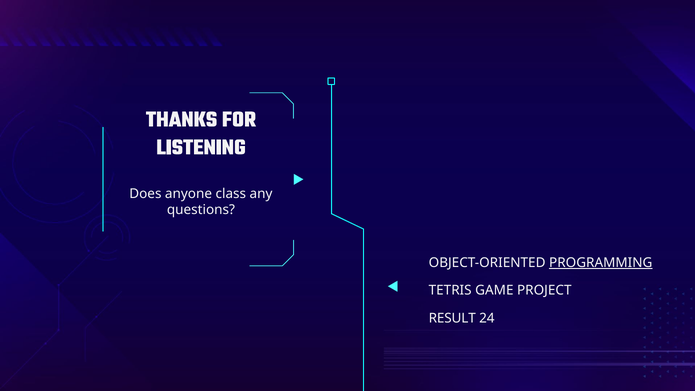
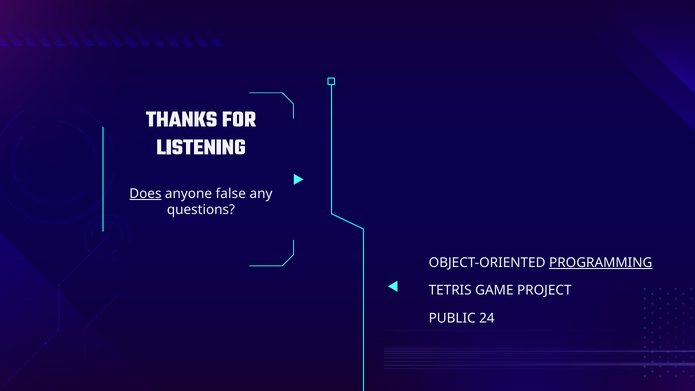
Does underline: none -> present
class: class -> false
RESULT: RESULT -> PUBLIC
